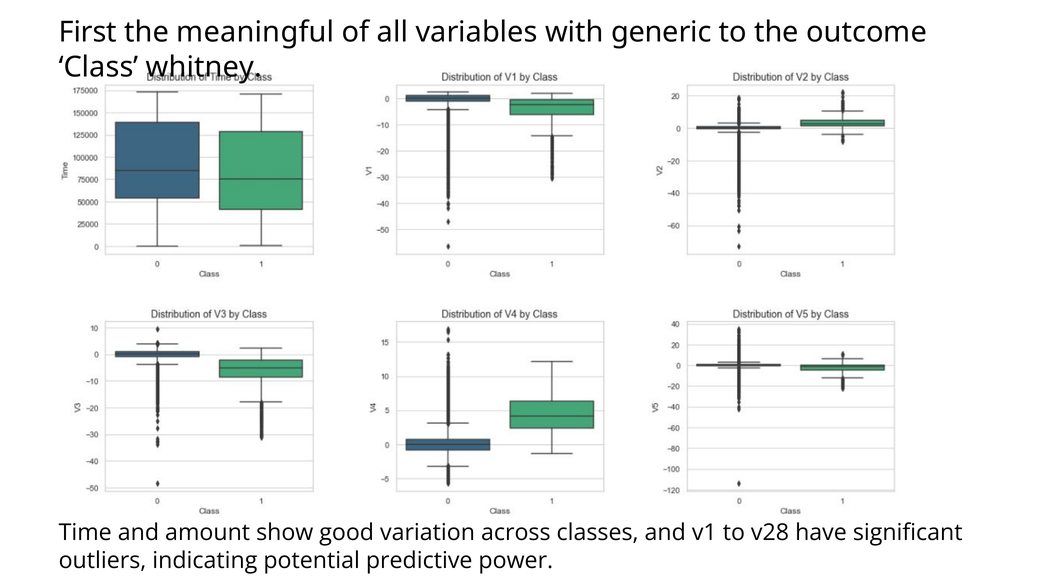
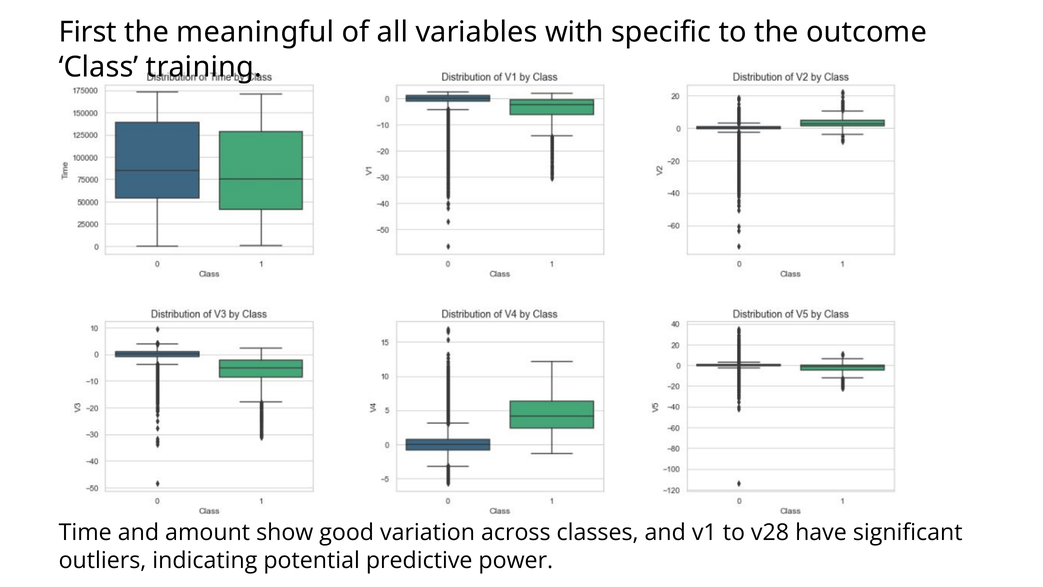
generic: generic -> specific
whitney: whitney -> training
